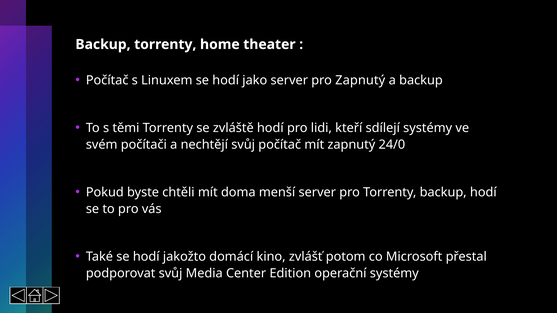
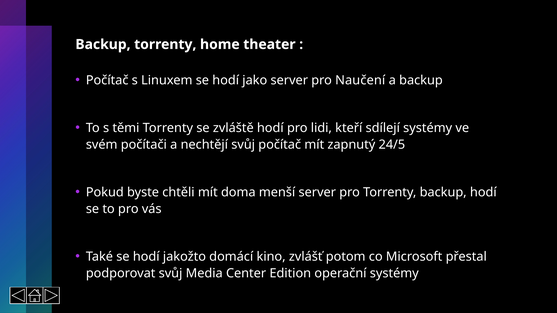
pro Zapnutý: Zapnutý -> Naučení
24/0: 24/0 -> 24/5
